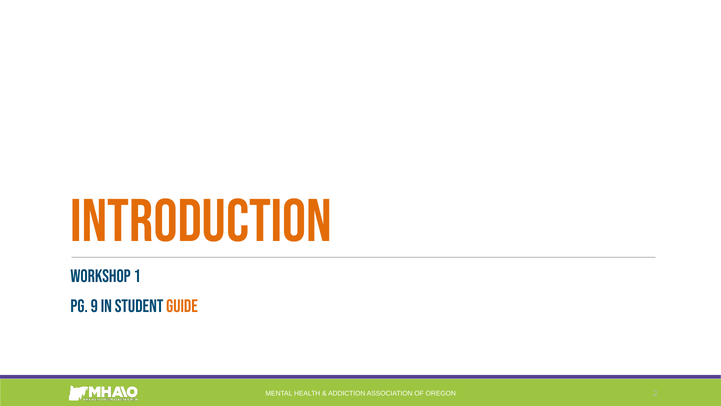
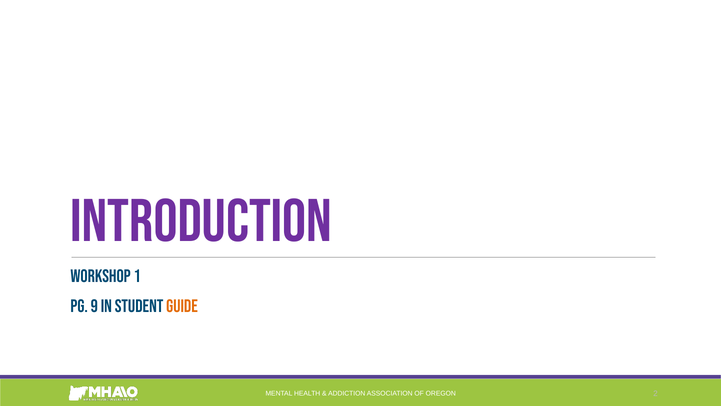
Introduction colour: orange -> purple
